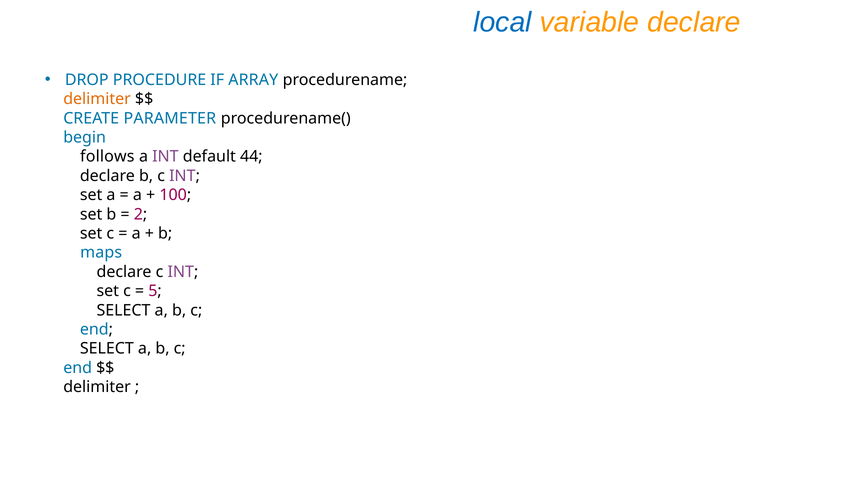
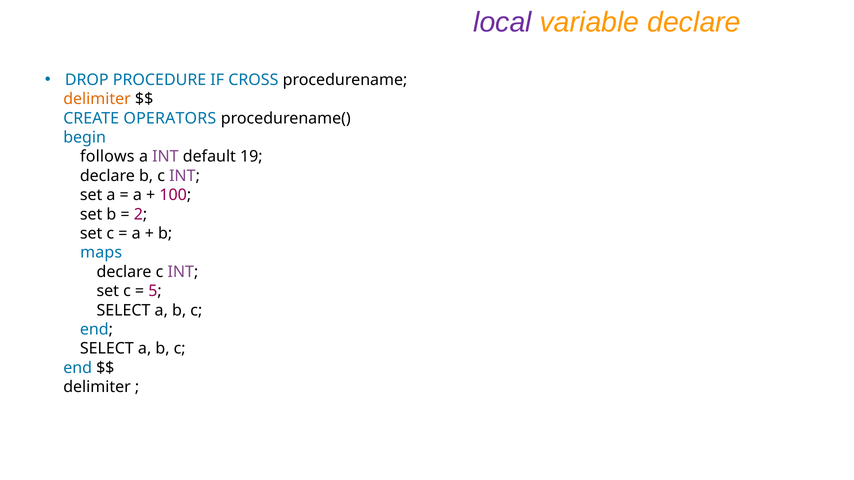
local colour: blue -> purple
ARRAY: ARRAY -> CROSS
PARAMETER: PARAMETER -> OPERATORS
44: 44 -> 19
